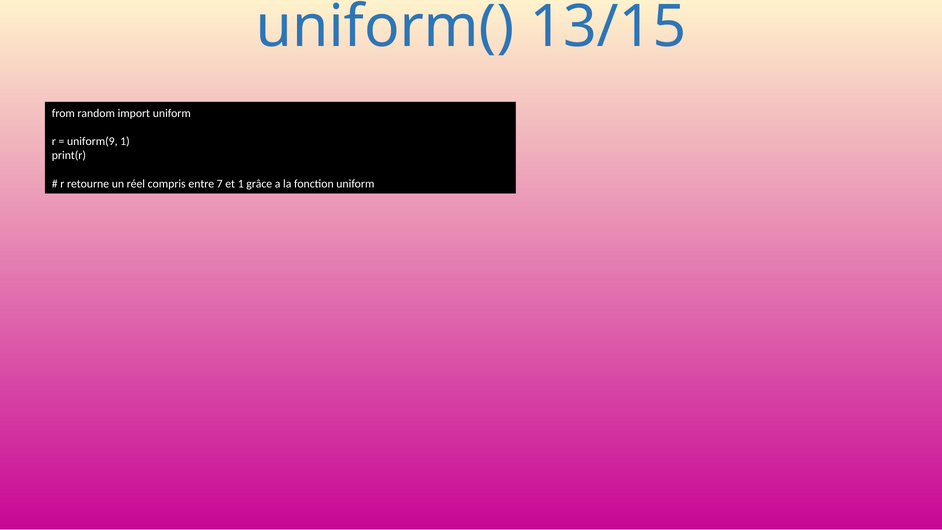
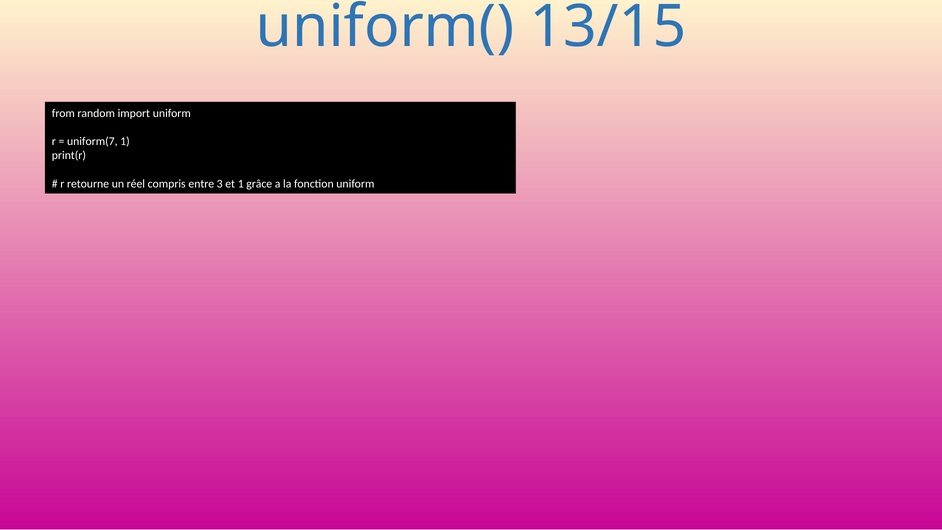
uniform(9: uniform(9 -> uniform(7
7: 7 -> 3
